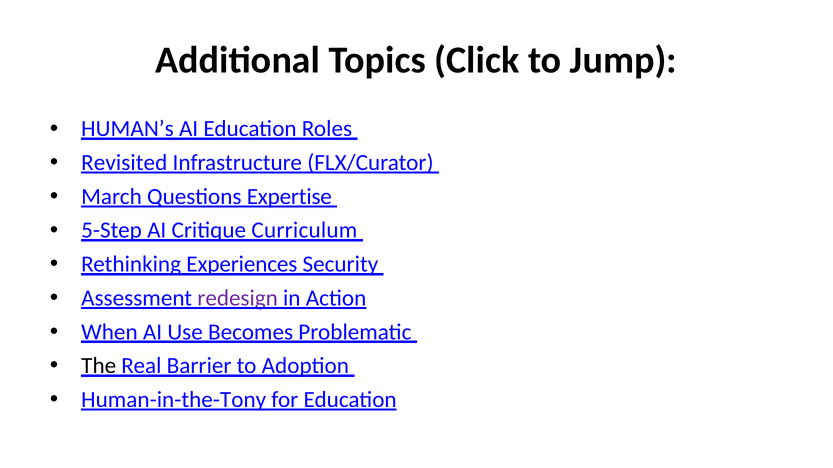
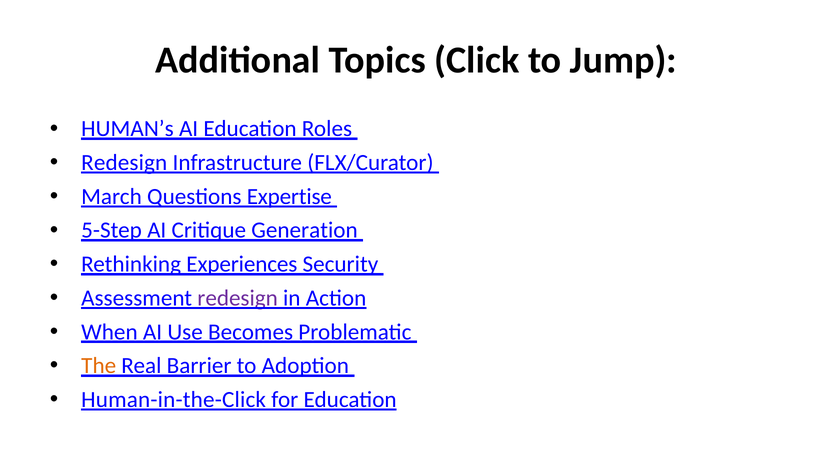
Revisited at (124, 163): Revisited -> Redesign
Curriculum: Curriculum -> Generation
The colour: black -> orange
Human-in-the-Tony: Human-in-the-Tony -> Human-in-the-Click
